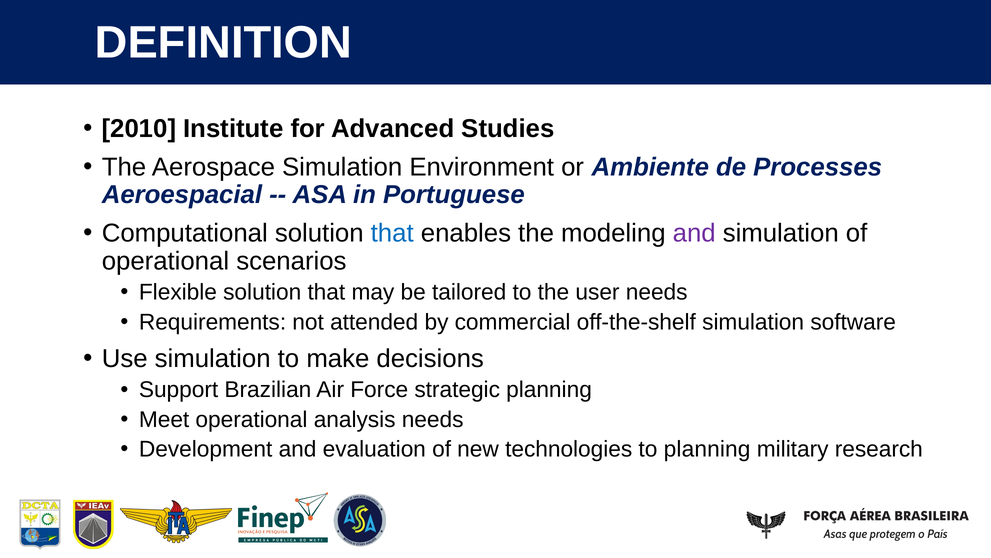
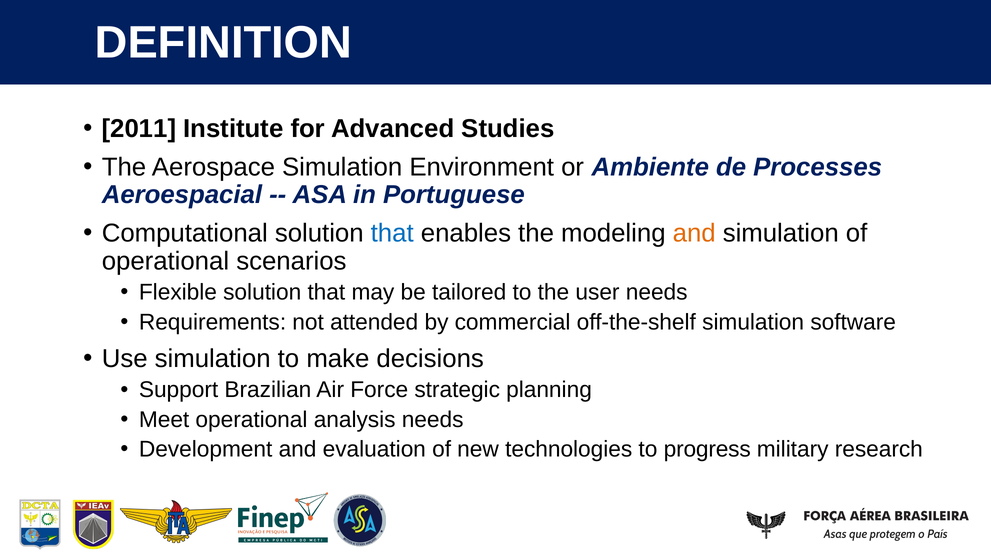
2010: 2010 -> 2011
and at (694, 233) colour: purple -> orange
to planning: planning -> progress
